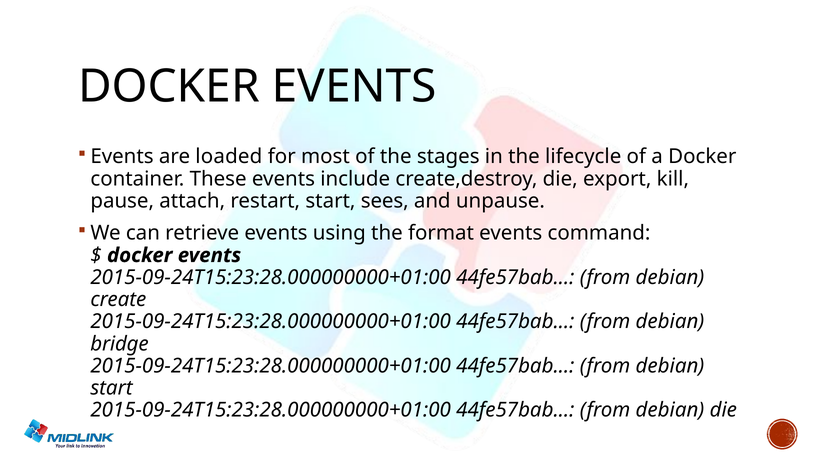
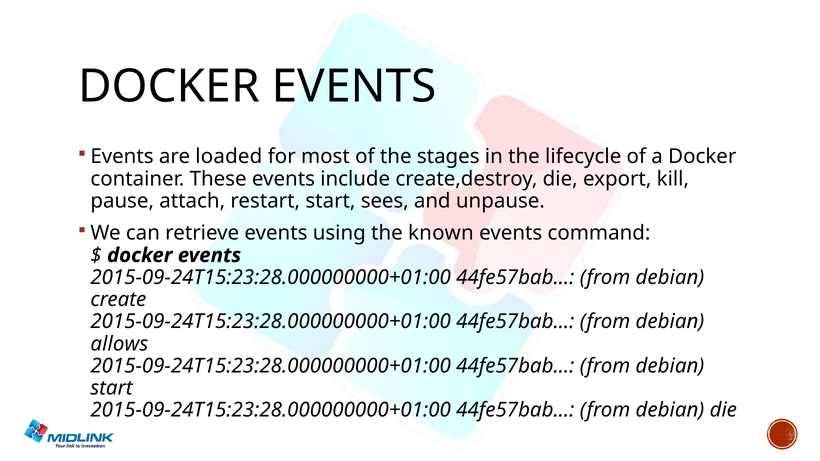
format: format -> known
bridge: bridge -> allows
